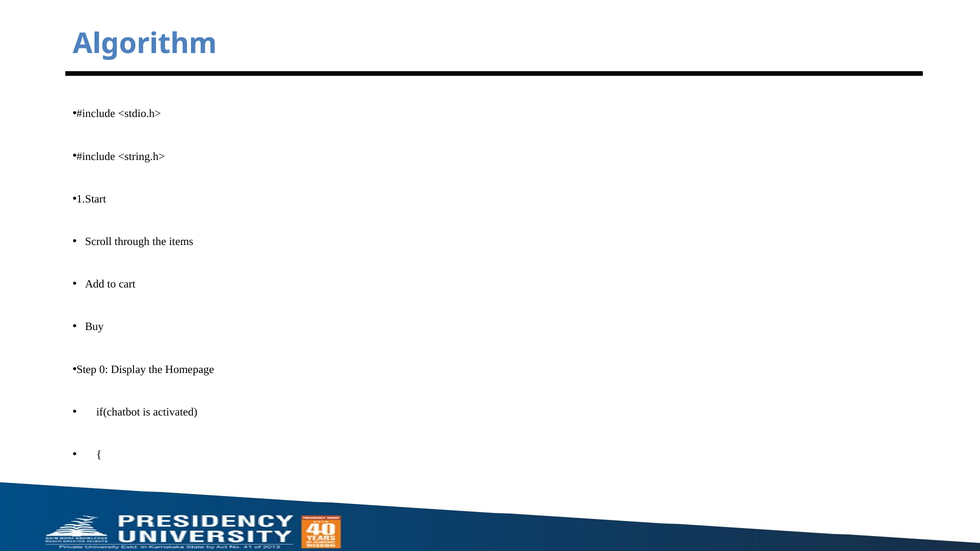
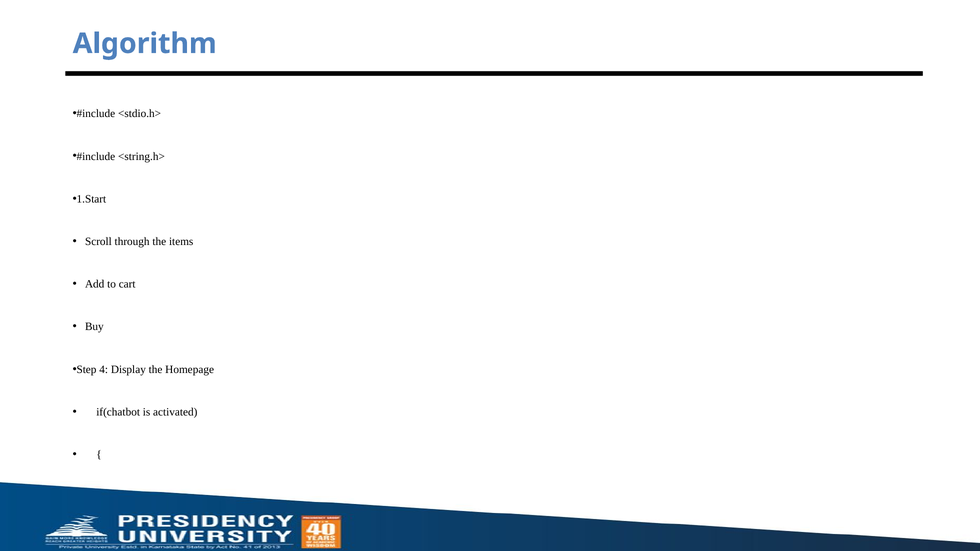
0: 0 -> 4
